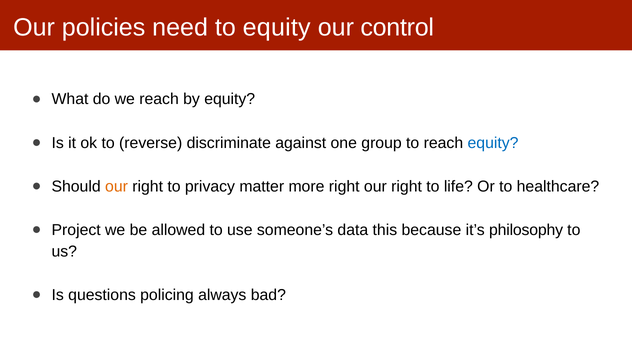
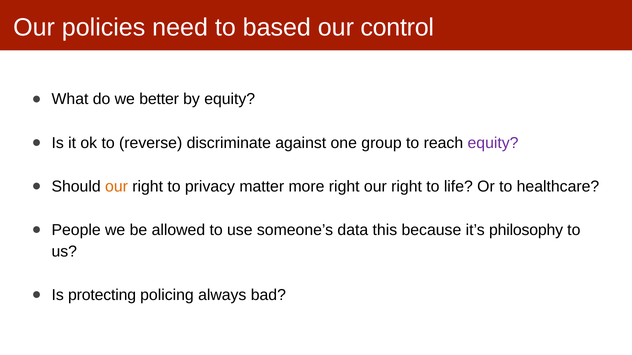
to equity: equity -> based
we reach: reach -> better
equity at (493, 143) colour: blue -> purple
Project: Project -> People
questions: questions -> protecting
